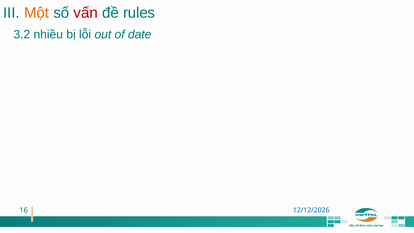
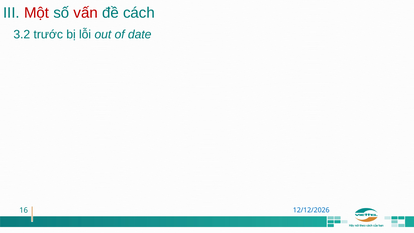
Một colour: orange -> red
rules: rules -> cách
nhiều: nhiều -> trước
